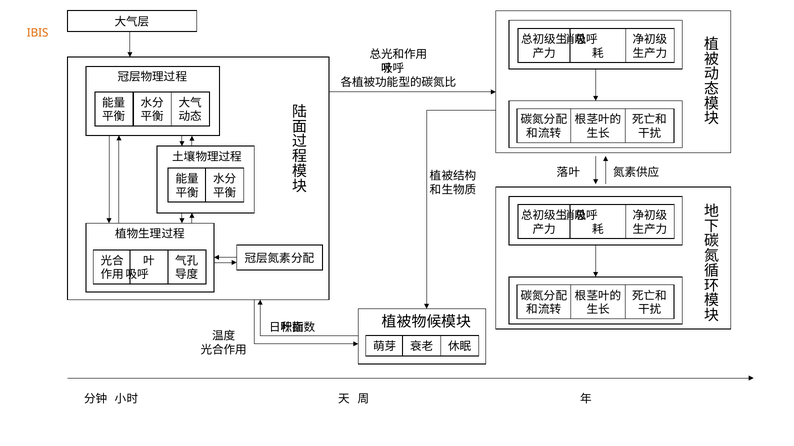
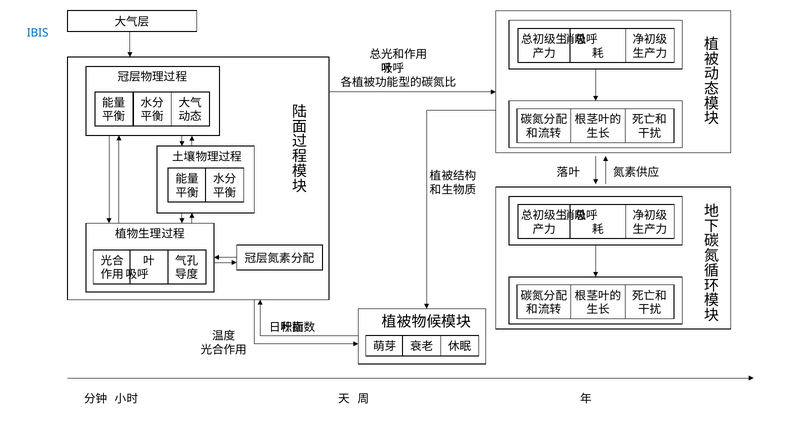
IBIS colour: orange -> blue
